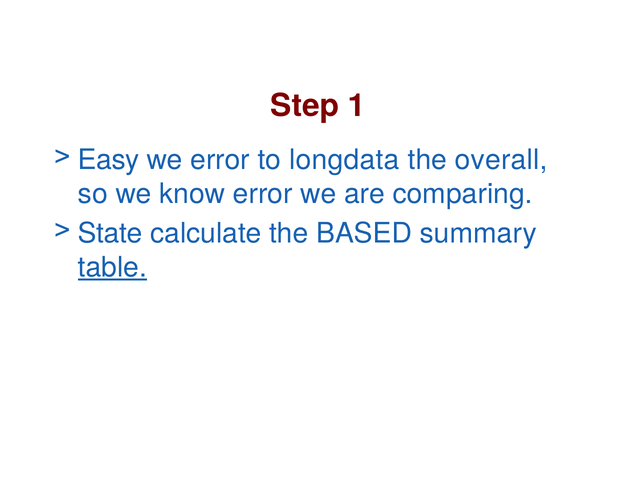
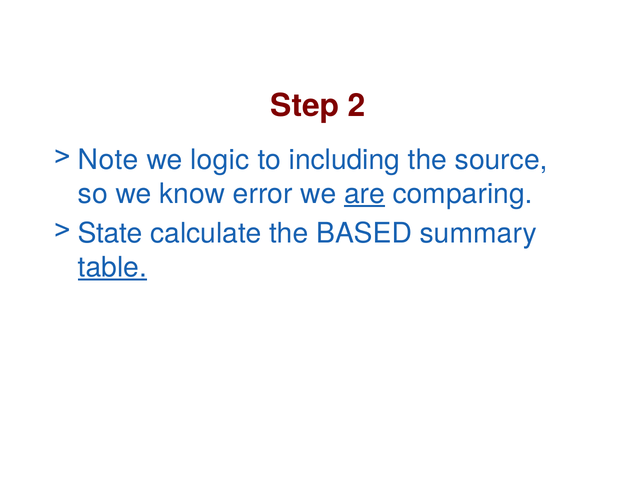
1: 1 -> 2
Easy: Easy -> Note
we error: error -> logic
longdata: longdata -> including
overall: overall -> source
are underline: none -> present
